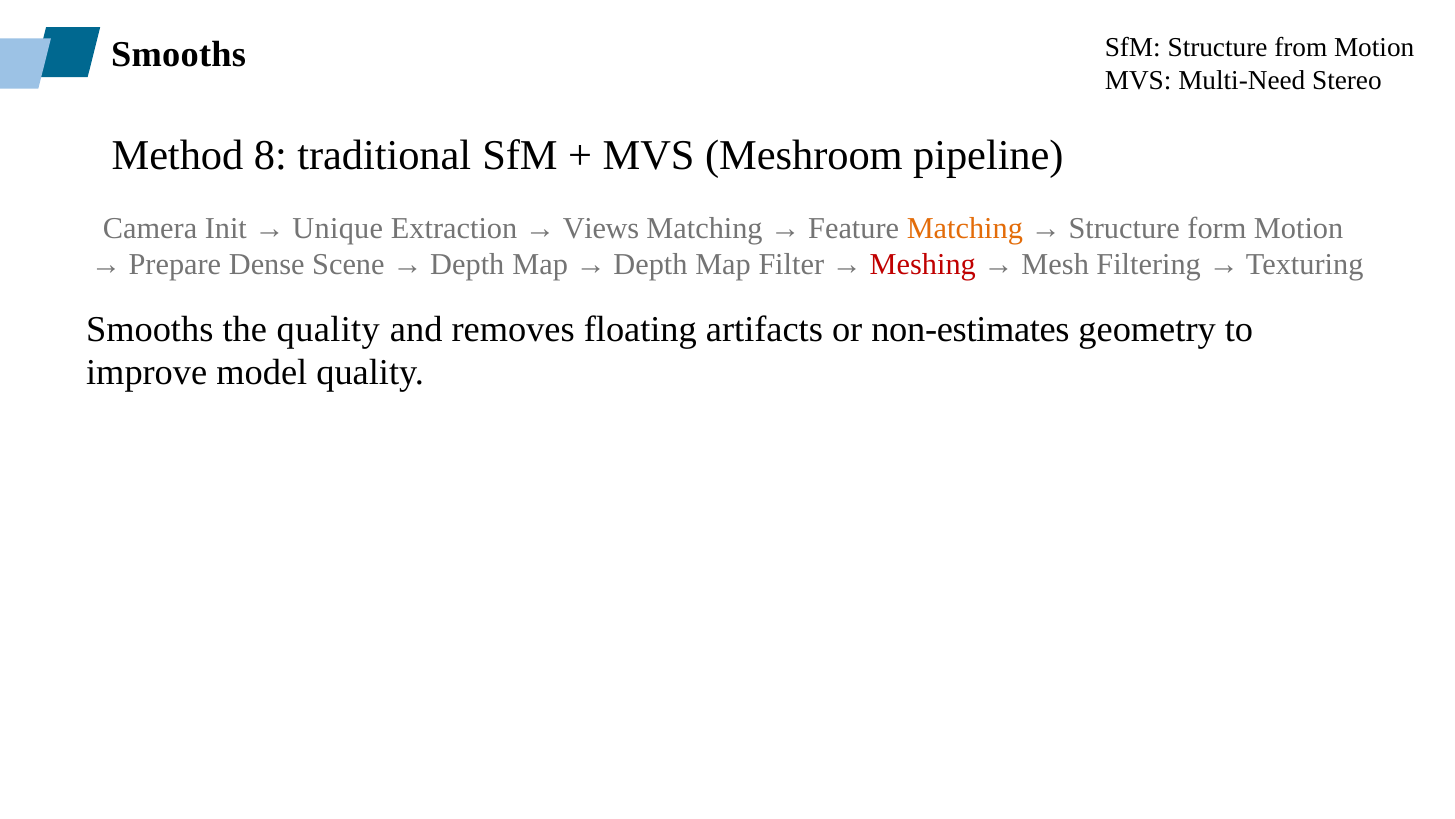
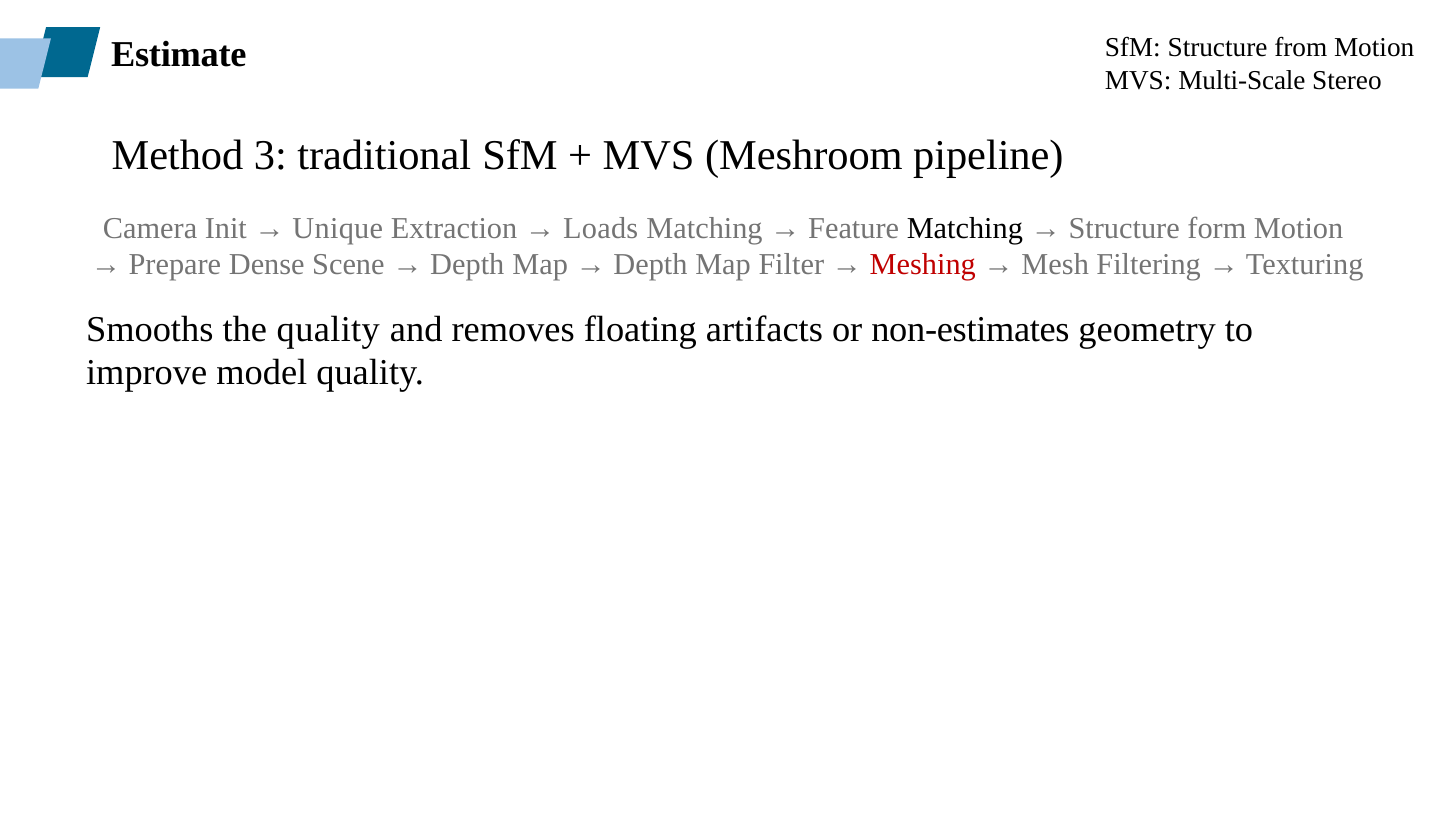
Smooths at (179, 54): Smooths -> Estimate
Multi-Need: Multi-Need -> Multi-Scale
8: 8 -> 3
Views: Views -> Loads
Matching at (965, 228) colour: orange -> black
